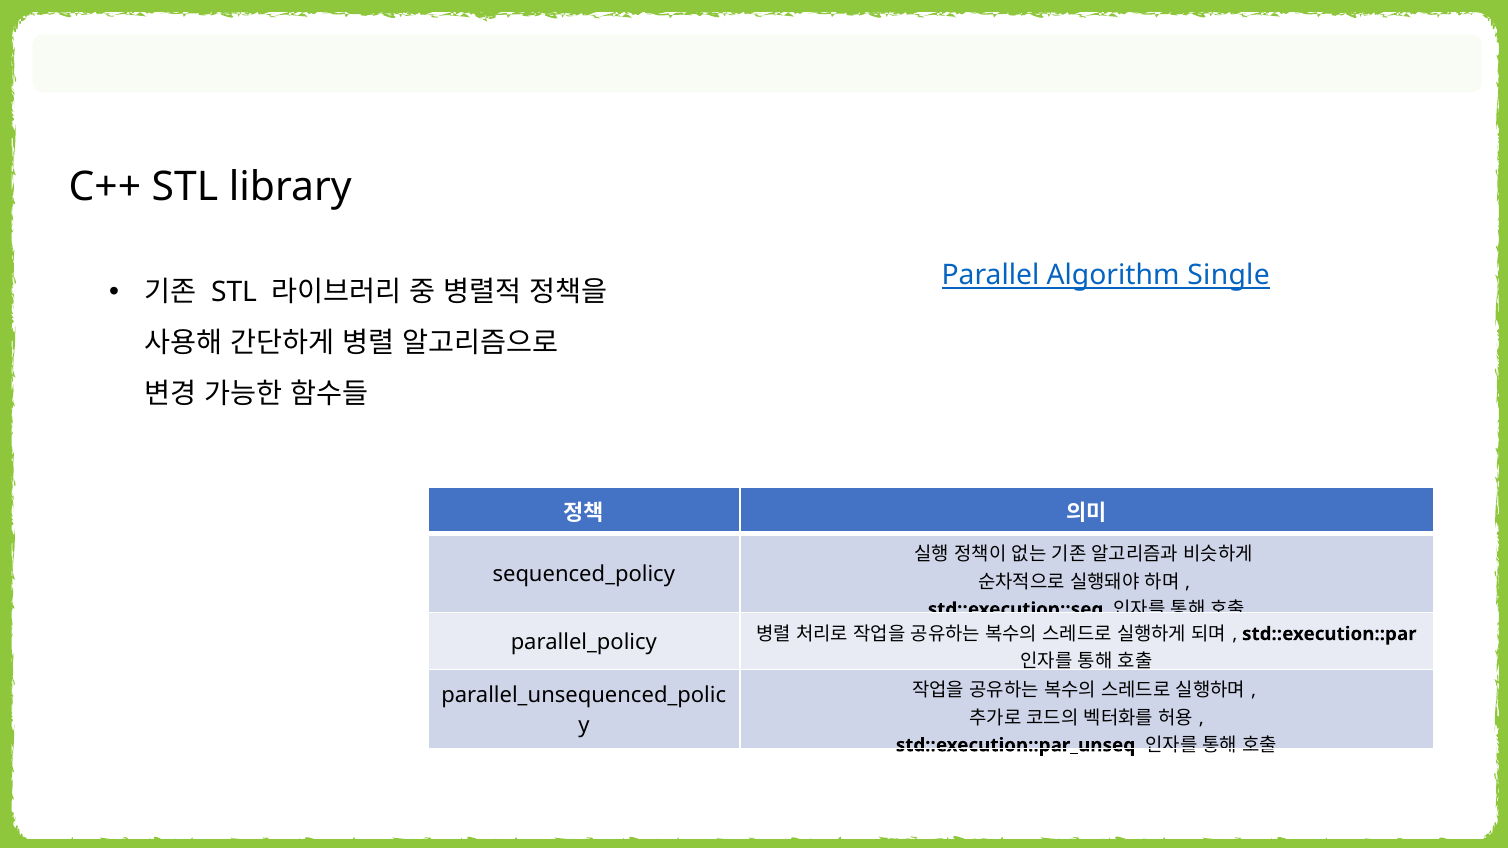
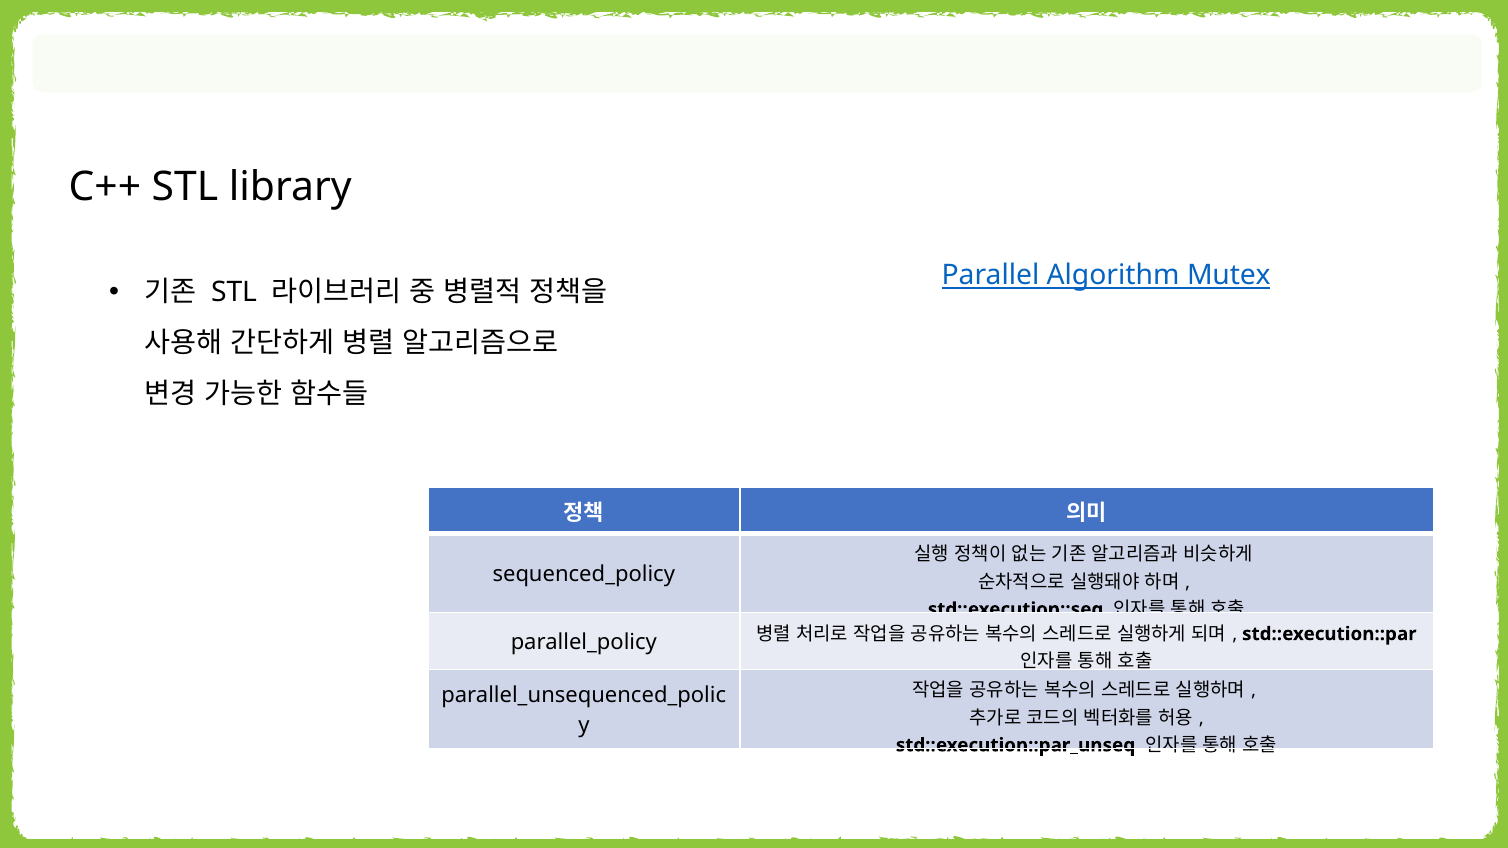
Single: Single -> Mutex
